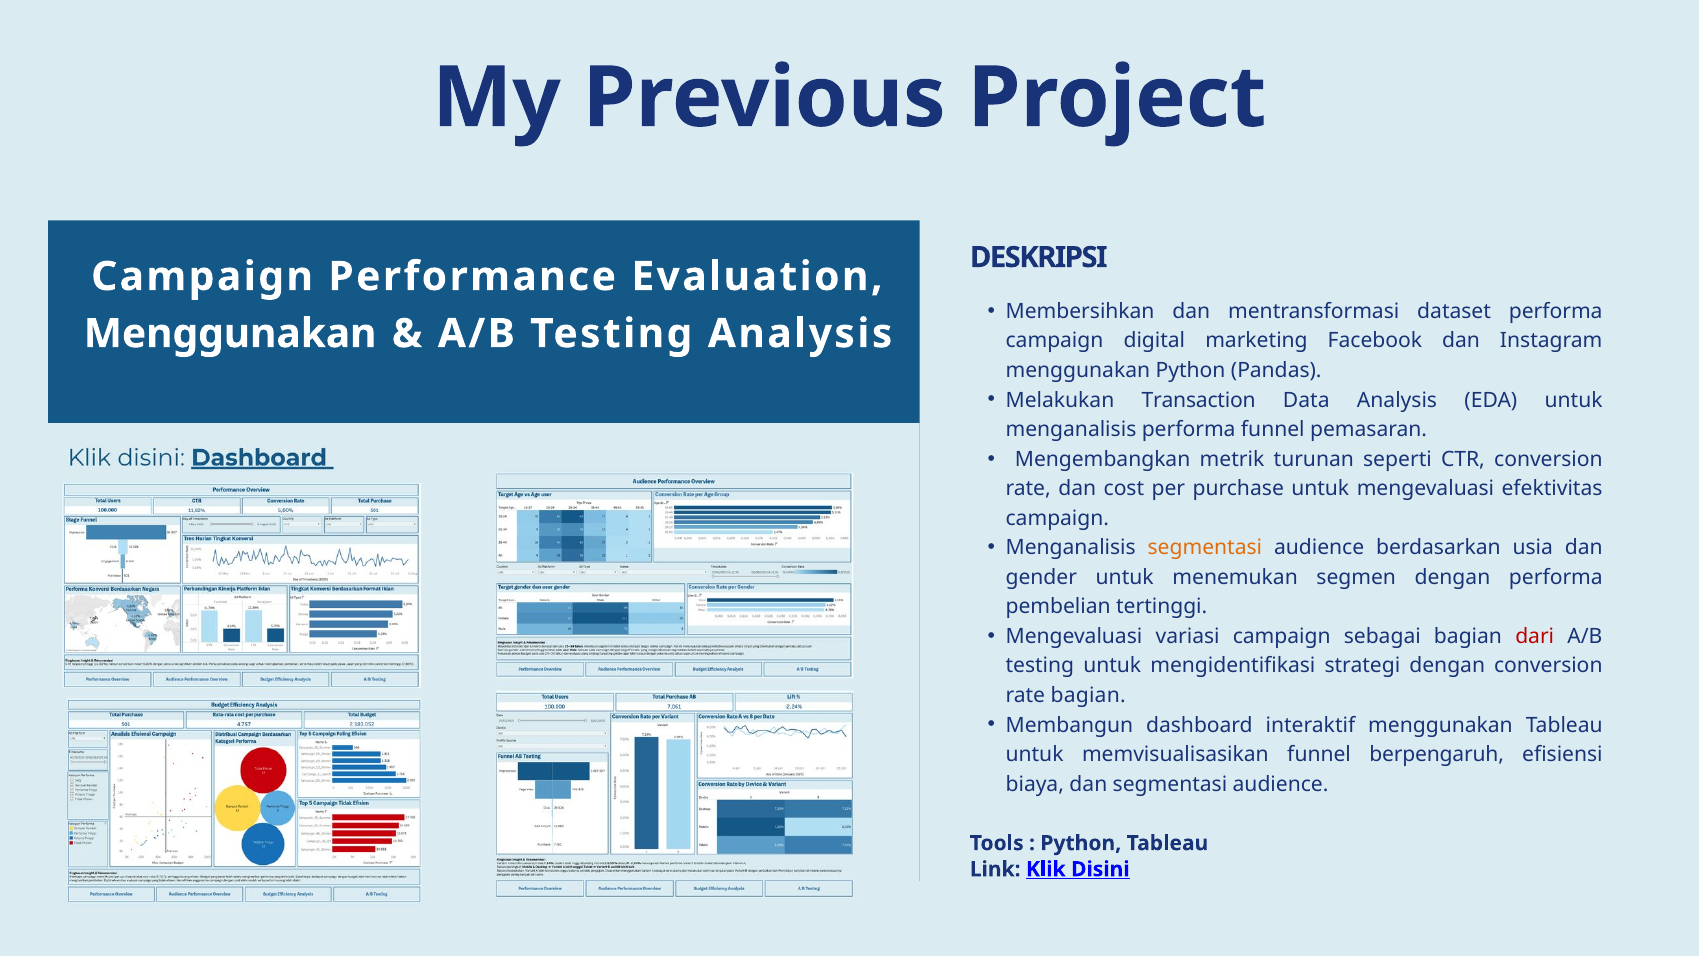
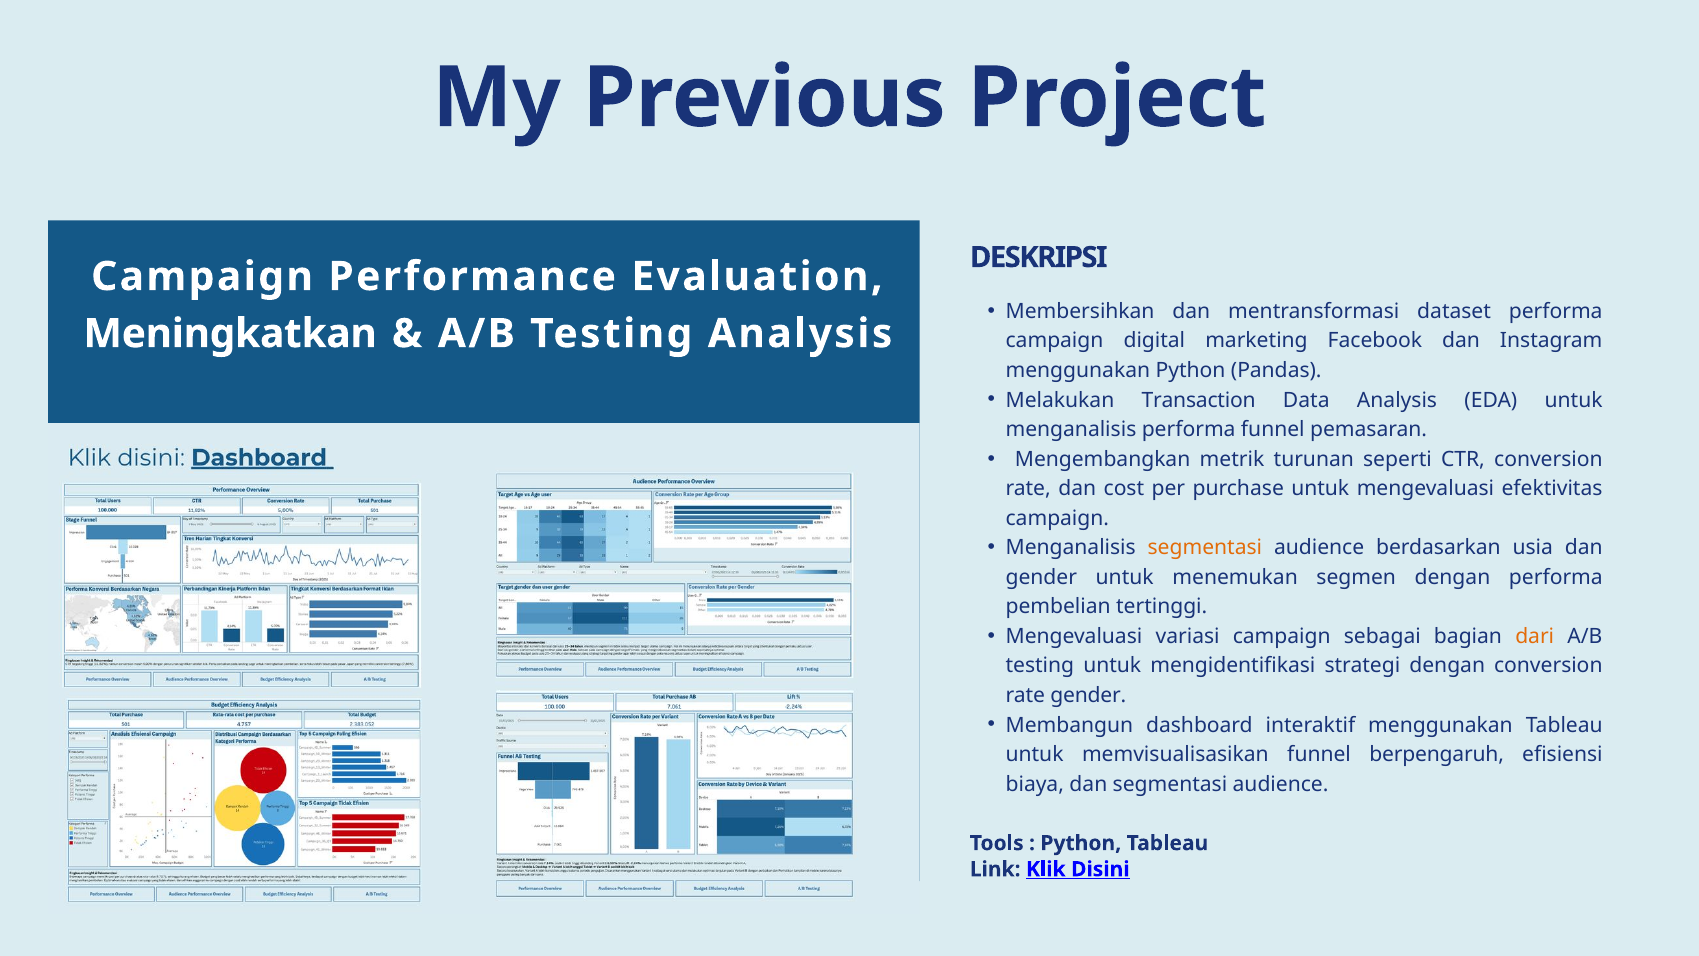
Menggunakan at (230, 334): Menggunakan -> Meningkatkan
dari colour: red -> orange
rate bagian: bagian -> gender
